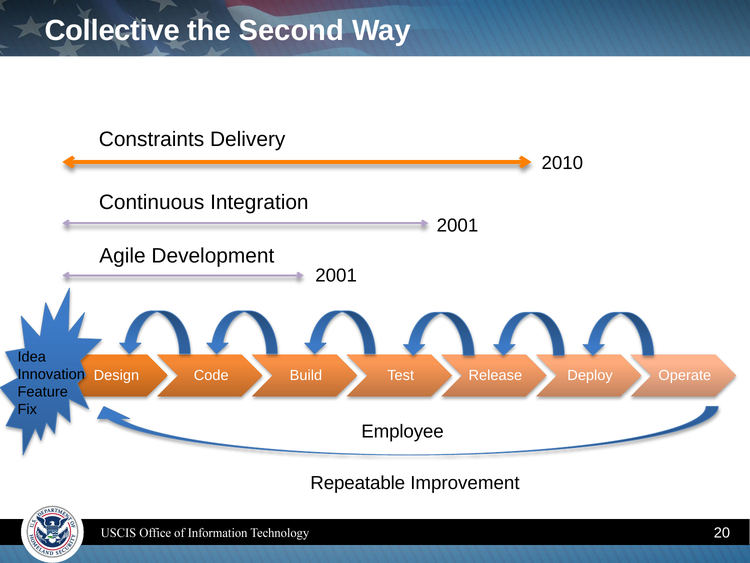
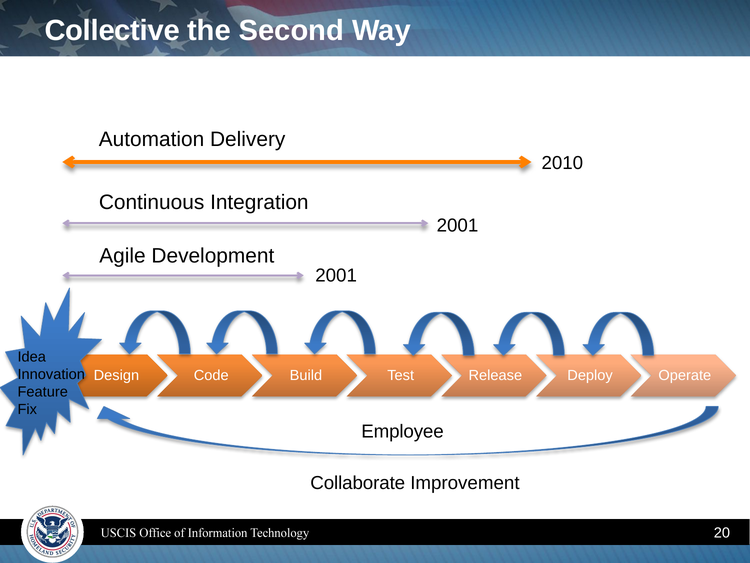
Constraints: Constraints -> Automation
Repeatable: Repeatable -> Collaborate
